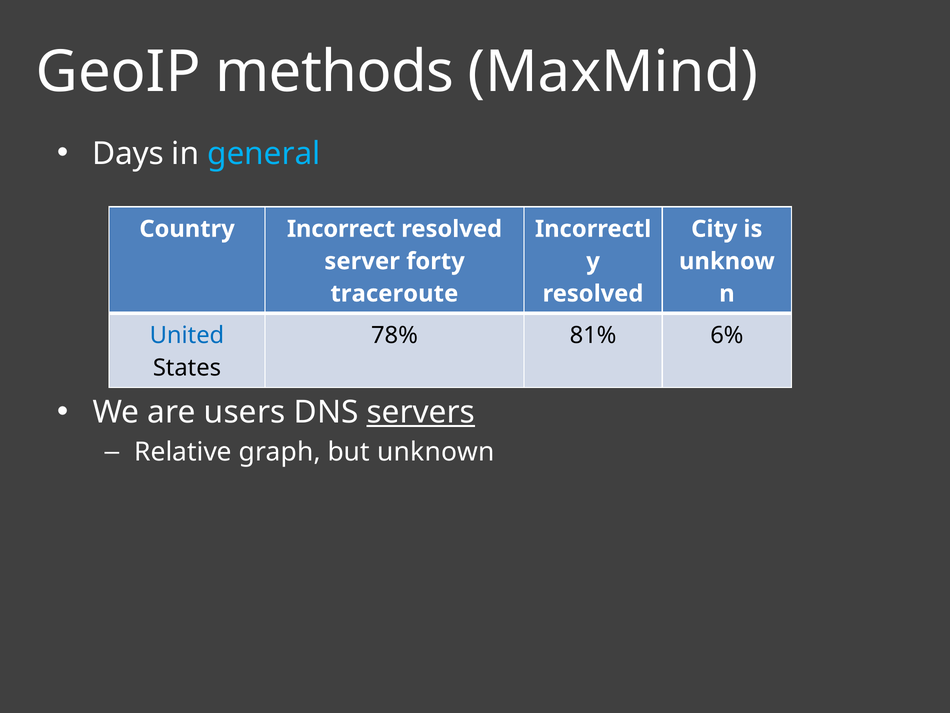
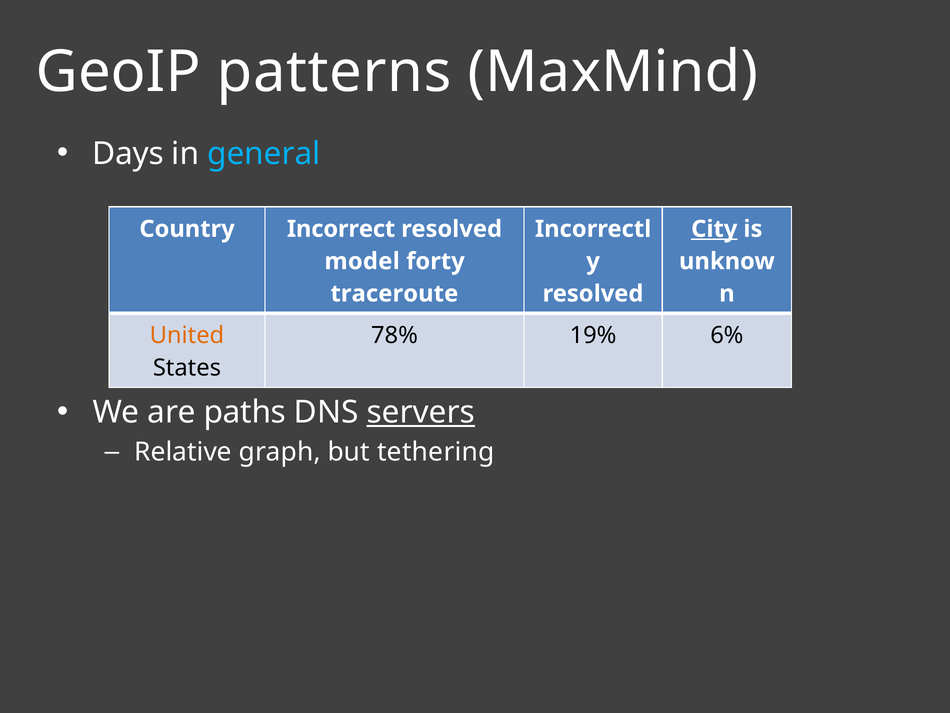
methods: methods -> patterns
City underline: none -> present
server: server -> model
United colour: blue -> orange
81%: 81% -> 19%
users: users -> paths
unknown: unknown -> tethering
